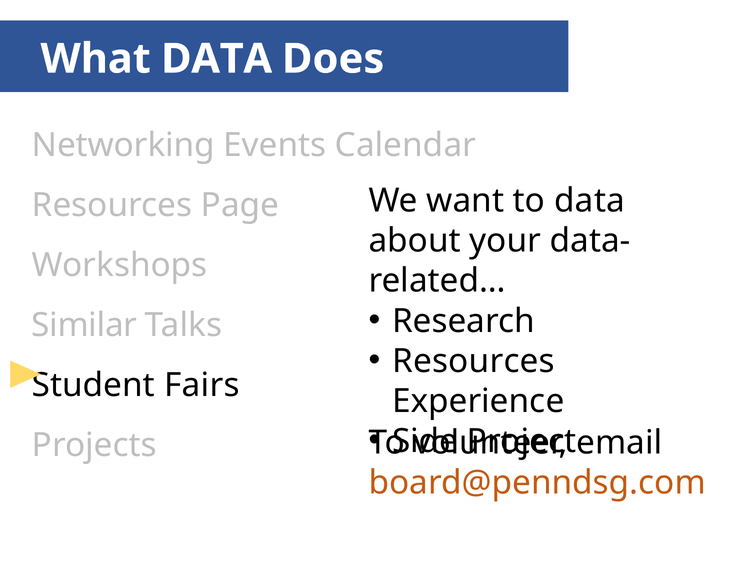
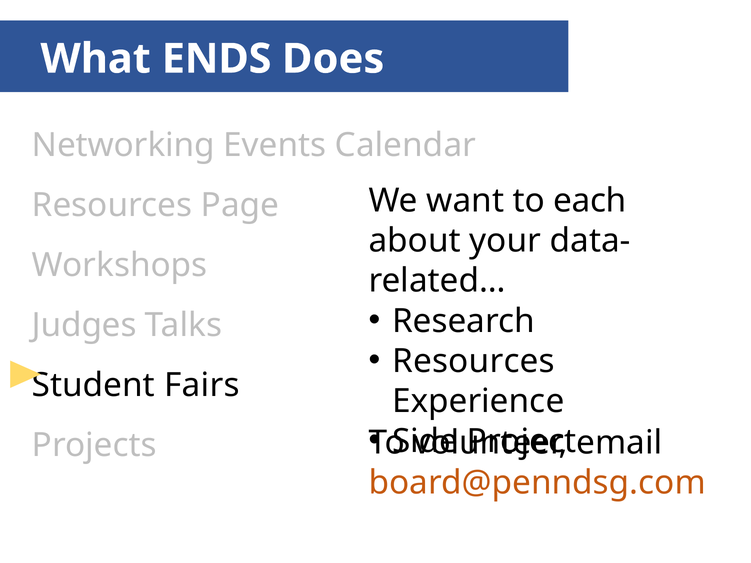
What DATA: DATA -> ENDS
to data: data -> each
Similar: Similar -> Judges
